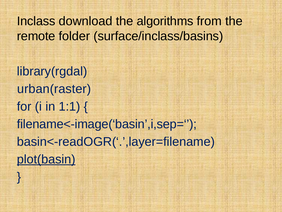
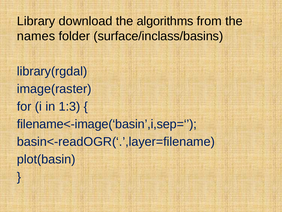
Inclass: Inclass -> Library
remote: remote -> names
urban(raster: urban(raster -> image(raster
1:1: 1:1 -> 1:3
plot(basin underline: present -> none
